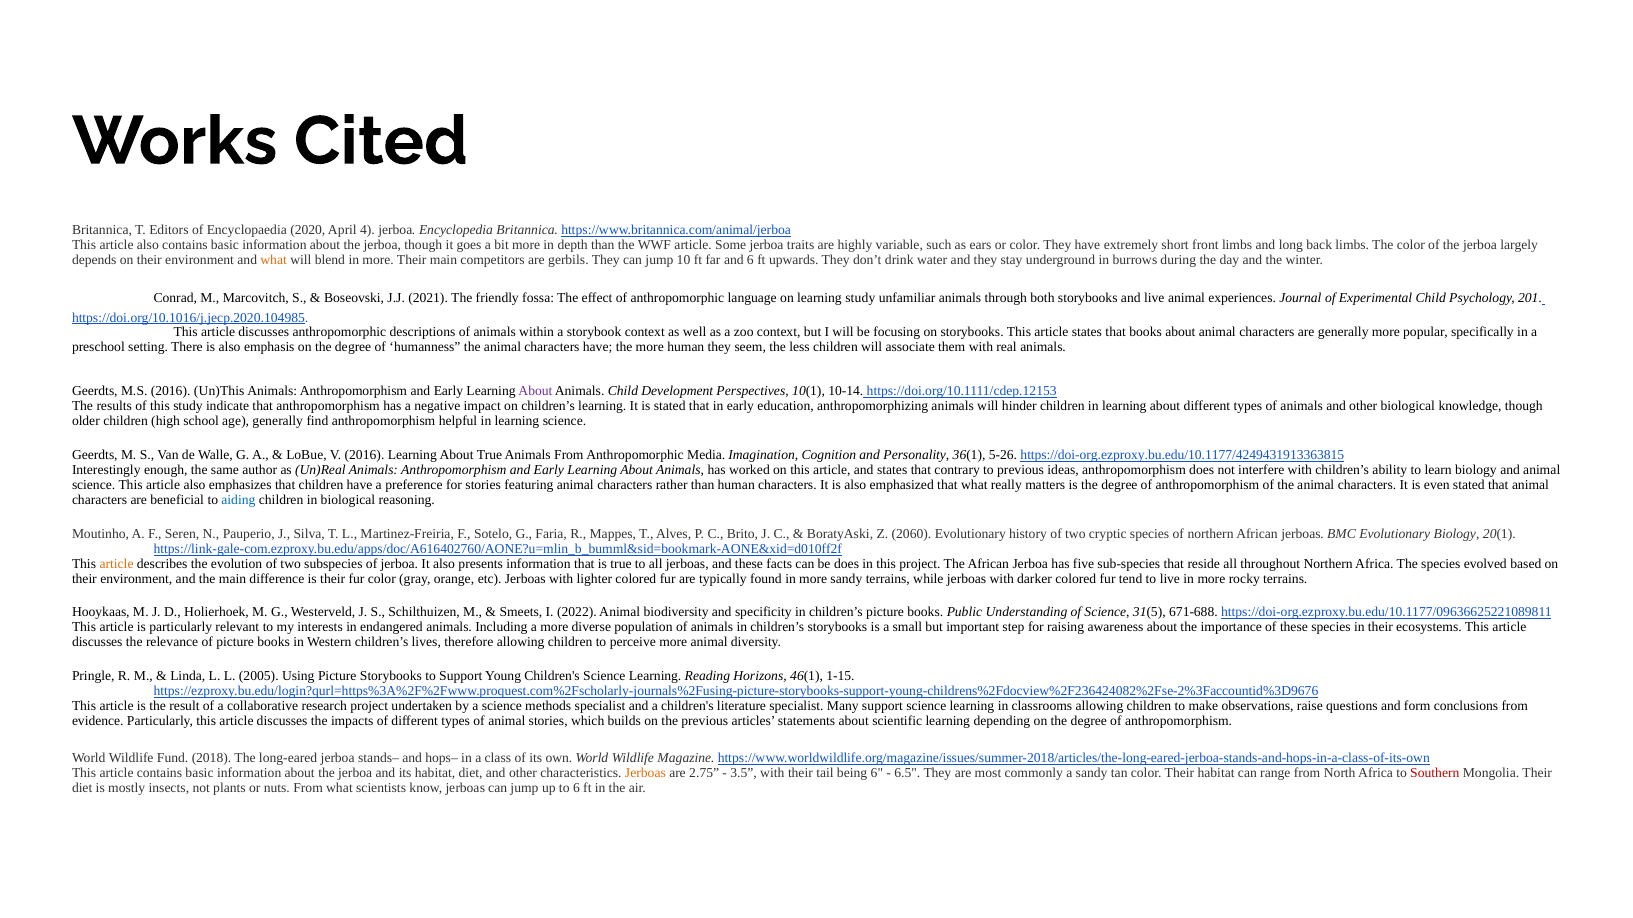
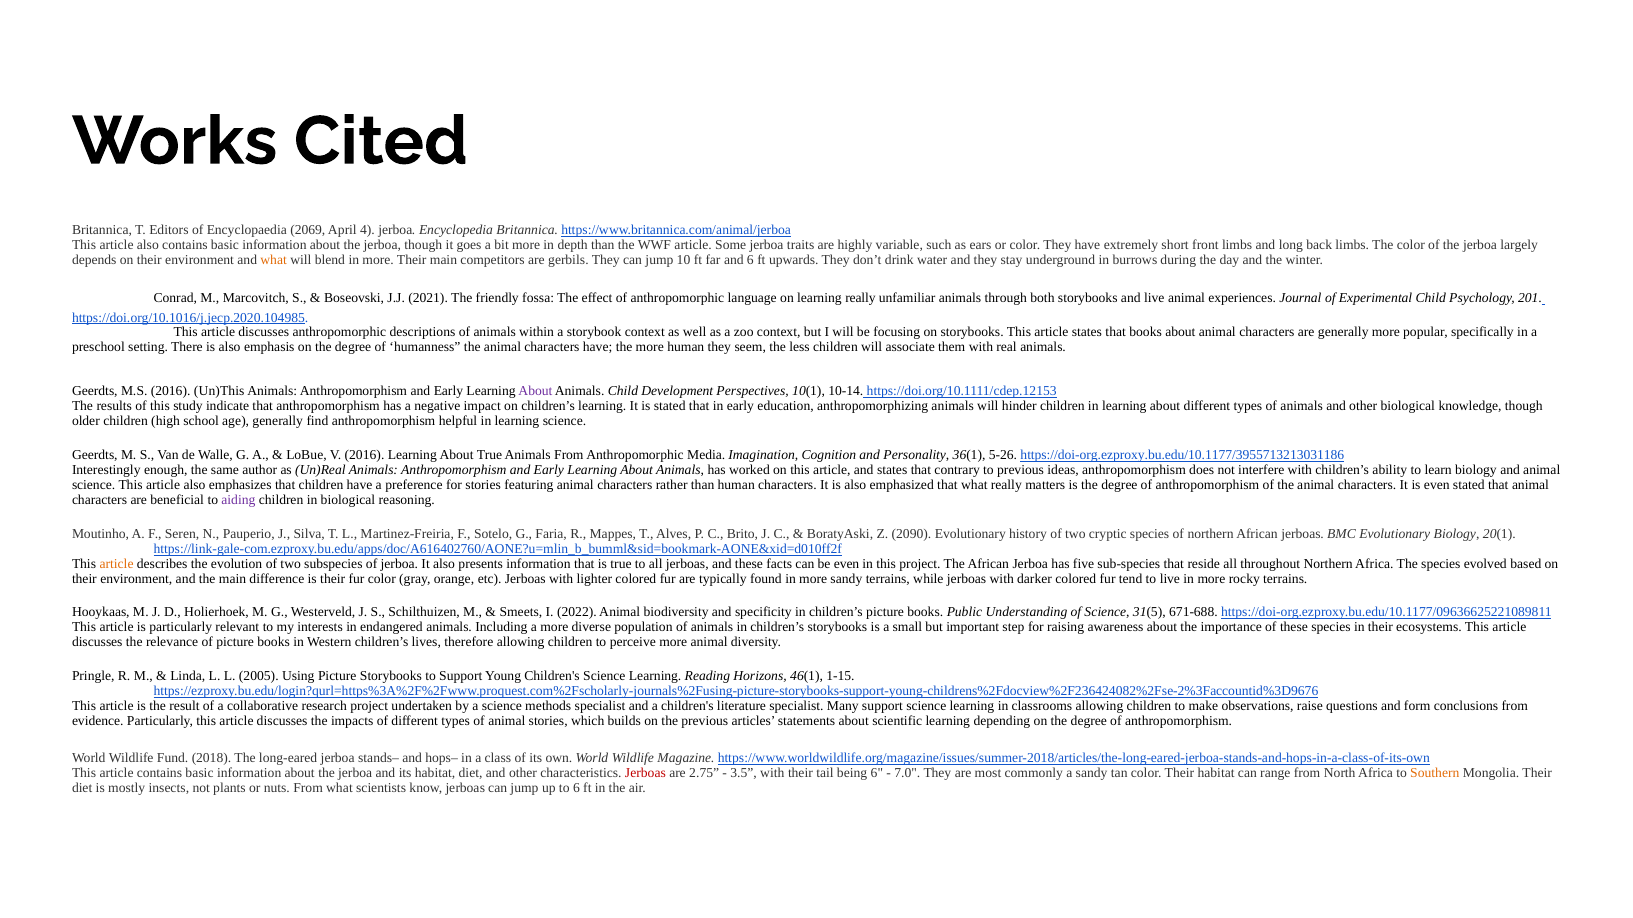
2020: 2020 -> 2069
learning study: study -> really
https://doi-org.ezproxy.bu.edu/10.1177/4249431913363815: https://doi-org.ezproxy.bu.edu/10.1177/4249431913363815 -> https://doi-org.ezproxy.bu.edu/10.1177/3955713213031186
aiding colour: blue -> purple
2060: 2060 -> 2090
be does: does -> even
Jerboas at (645, 773) colour: orange -> red
6.5: 6.5 -> 7.0
Southern colour: red -> orange
